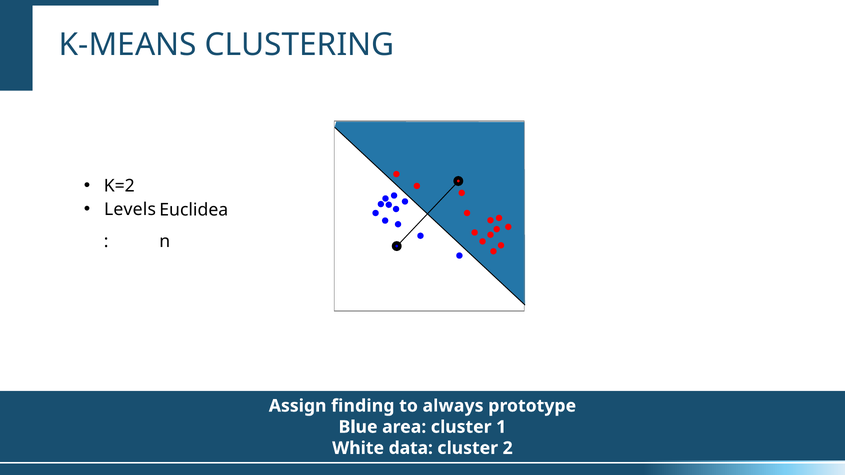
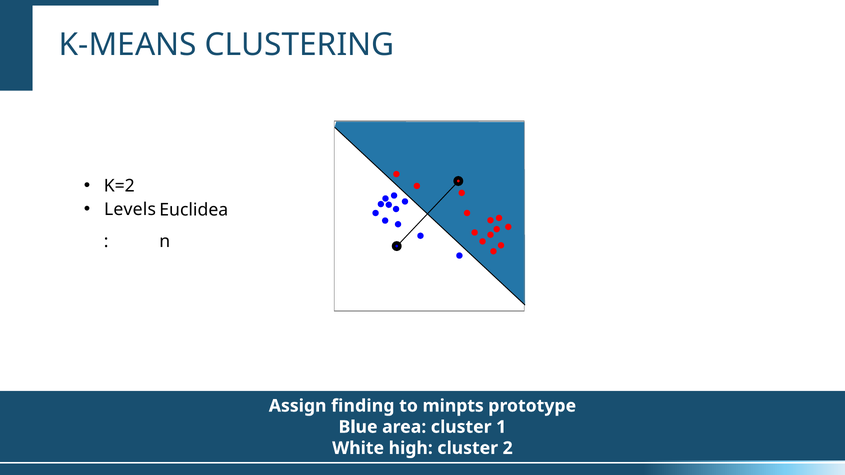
always: always -> minpts
data: data -> high
